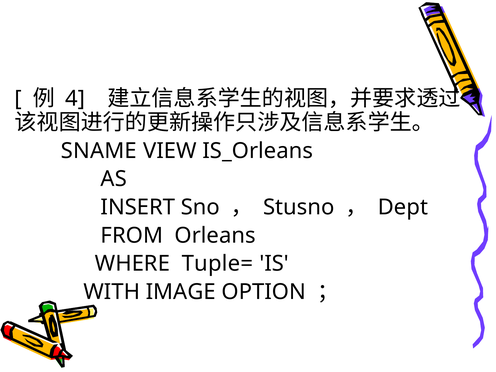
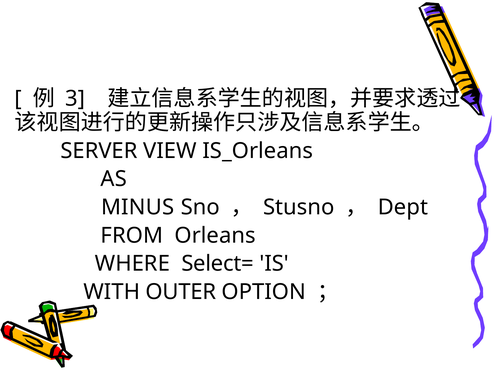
4: 4 -> 3
SNAME: SNAME -> SERVER
INSERT: INSERT -> MINUS
Tuple=: Tuple= -> Select=
IMAGE: IMAGE -> OUTER
